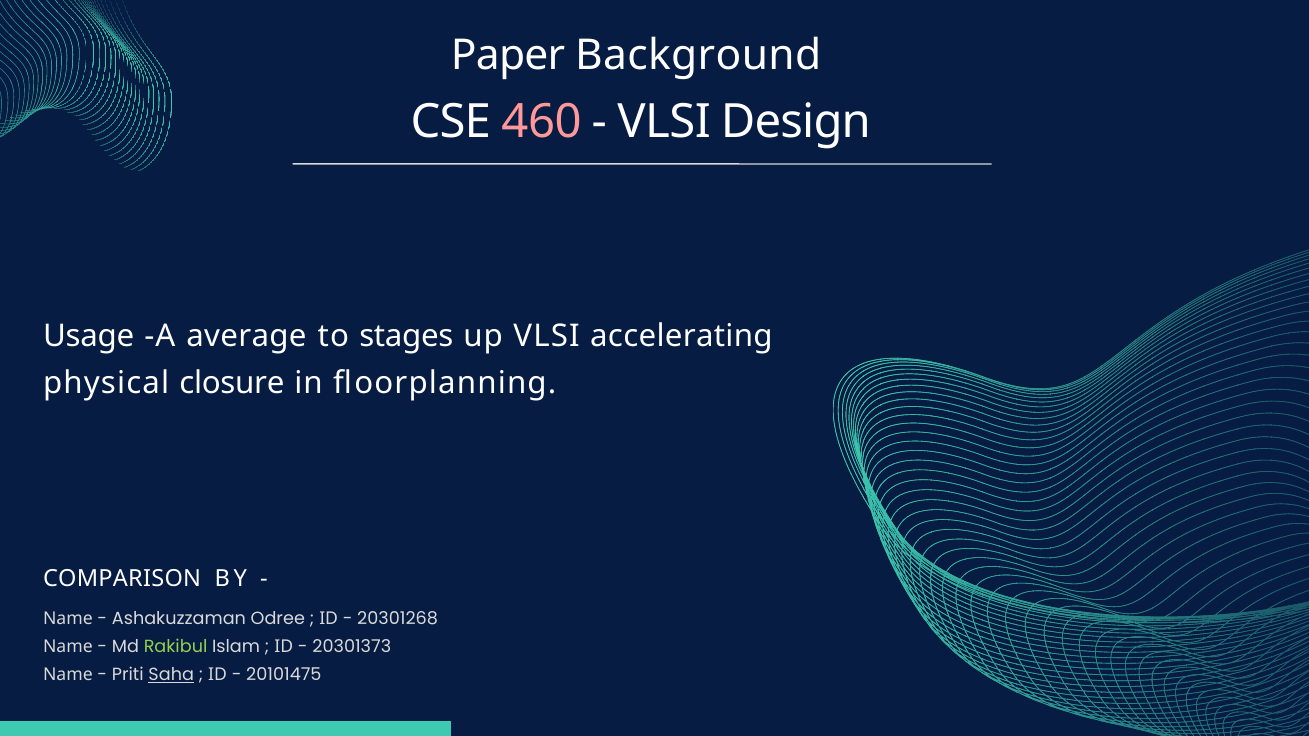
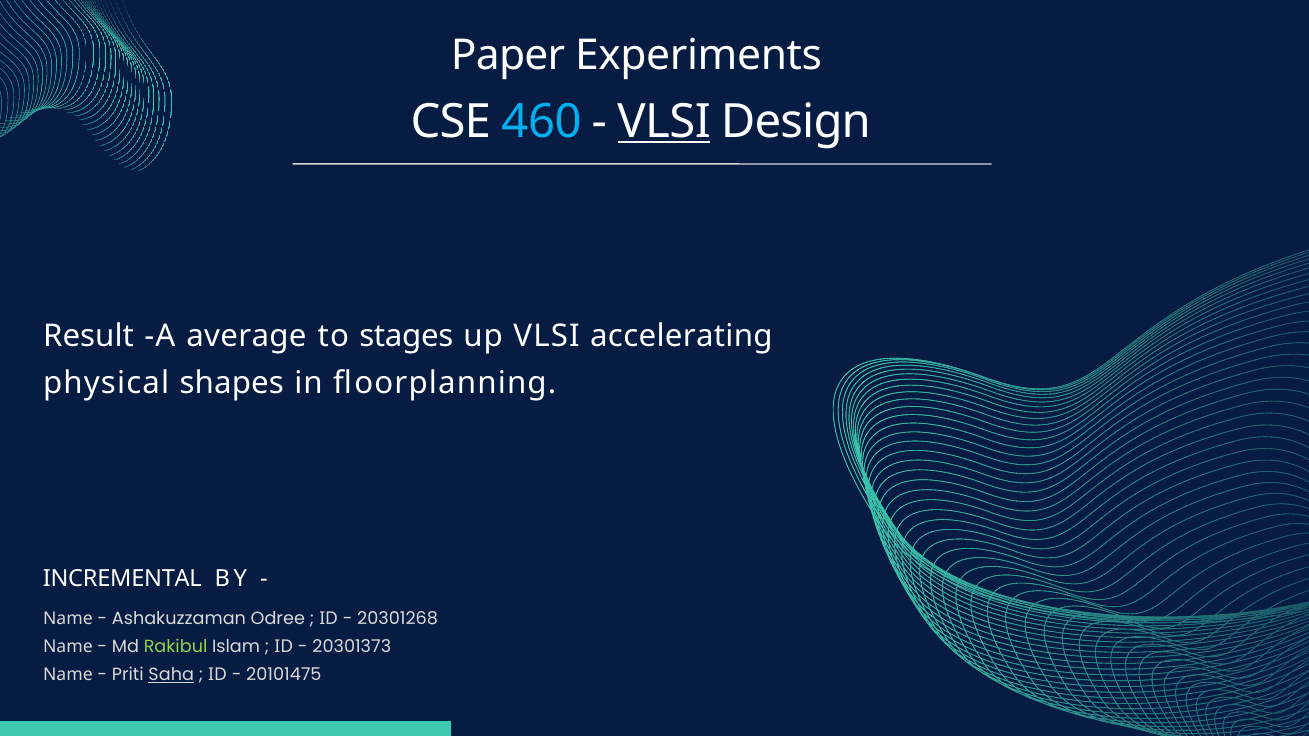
Background: Background -> Experiments
460 colour: pink -> light blue
VLSI at (664, 122) underline: none -> present
Usage: Usage -> Result
closure: closure -> shapes
COMPARISON: COMPARISON -> INCREMENTAL
